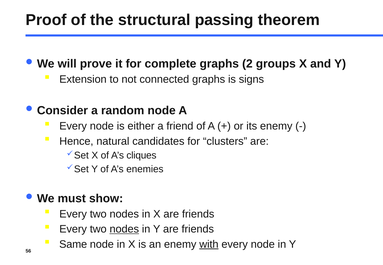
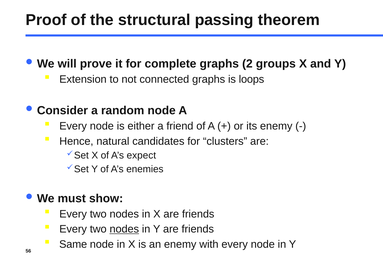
signs: signs -> loops
cliques: cliques -> expect
with underline: present -> none
